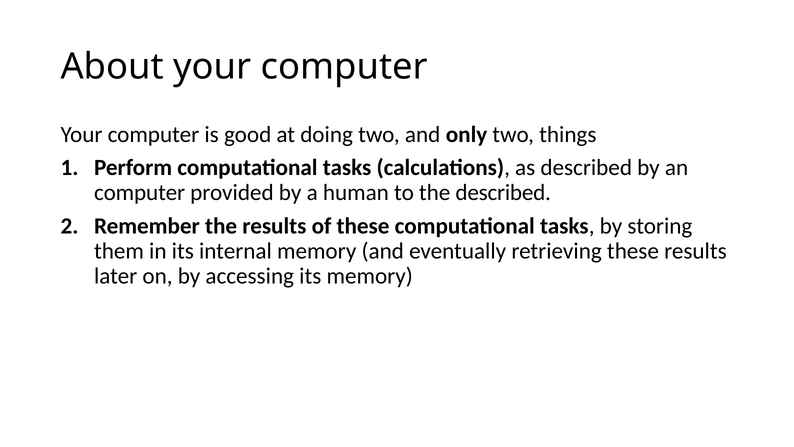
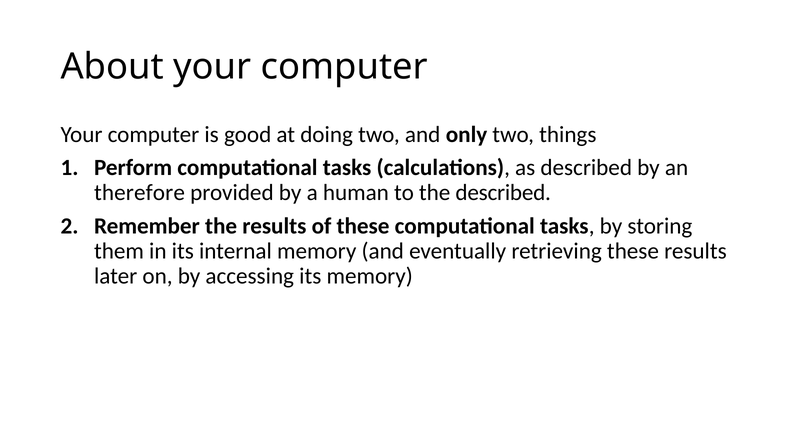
computer at (140, 193): computer -> therefore
